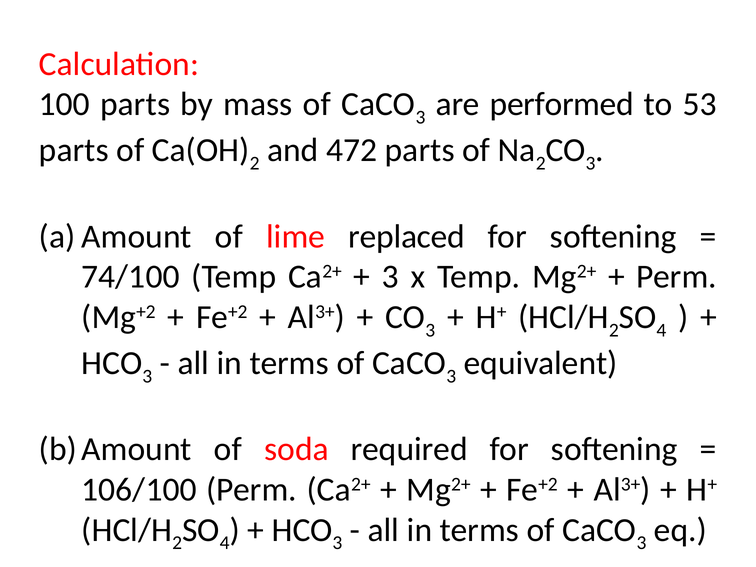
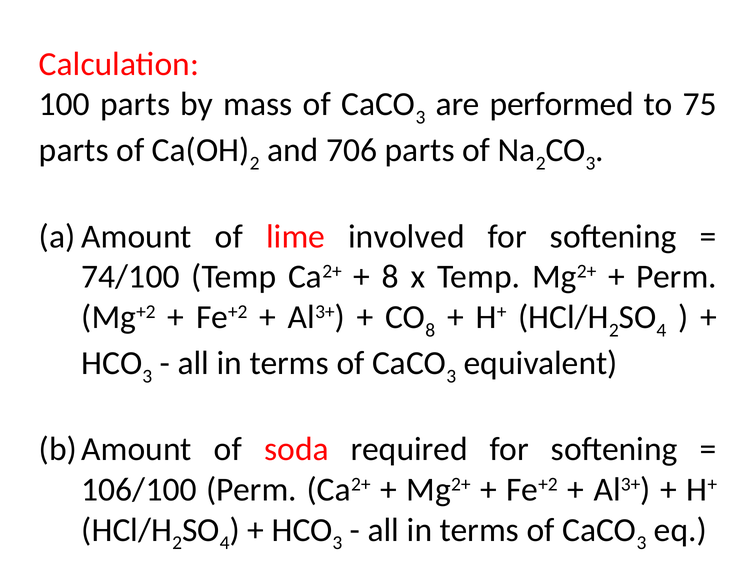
53: 53 -> 75
472: 472 -> 706
replaced: replaced -> involved
3 at (390, 277): 3 -> 8
3 at (430, 330): 3 -> 8
